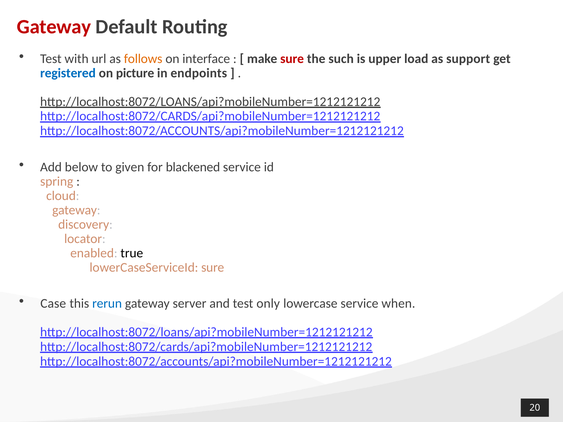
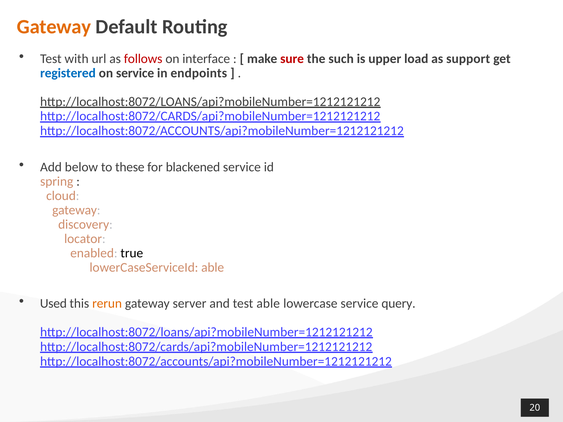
Gateway at (54, 27) colour: red -> orange
follows colour: orange -> red
on picture: picture -> service
given: given -> these
lowerCaseServiceId sure: sure -> able
Case: Case -> Used
rerun colour: blue -> orange
test only: only -> able
when: when -> query
